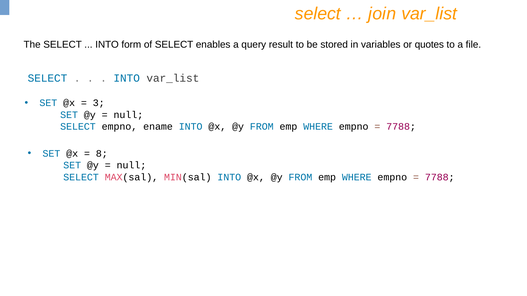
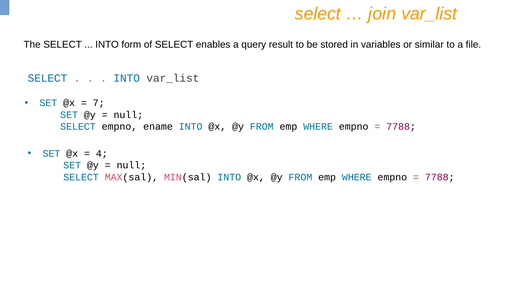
quotes: quotes -> similar
3: 3 -> 7
8: 8 -> 4
